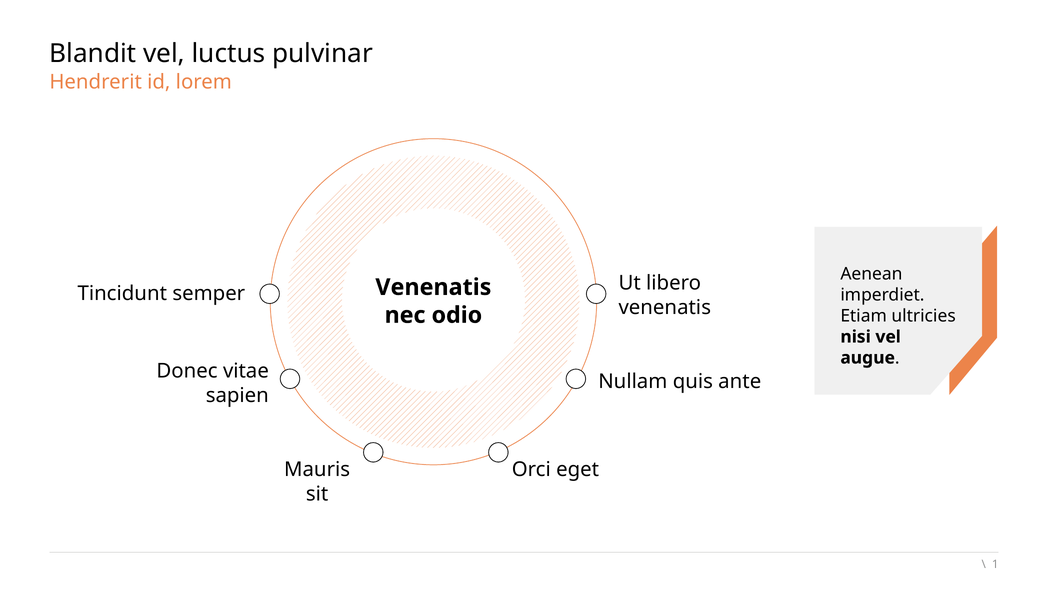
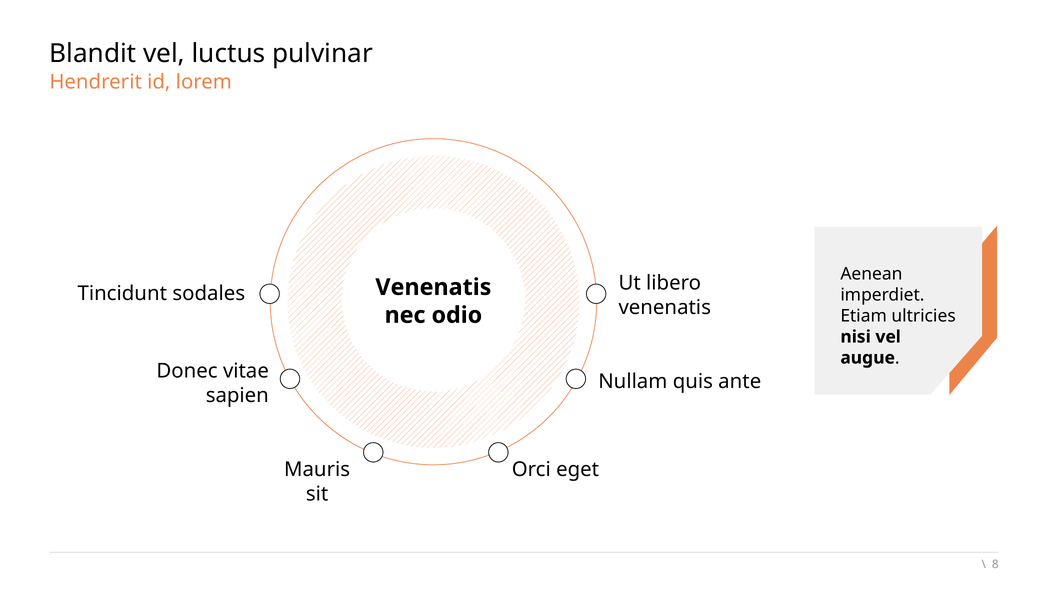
semper: semper -> sodales
1: 1 -> 8
